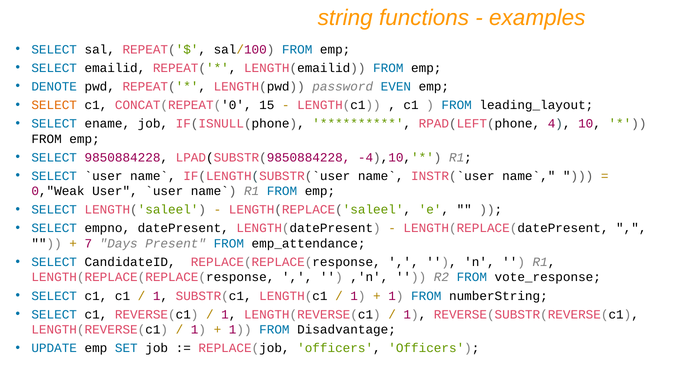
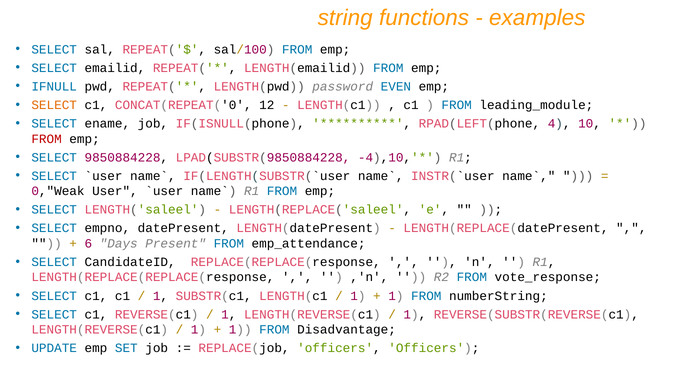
DENOTE: DENOTE -> IFNULL
15: 15 -> 12
leading_layout: leading_layout -> leading_module
FROM at (47, 139) colour: black -> red
7: 7 -> 6
